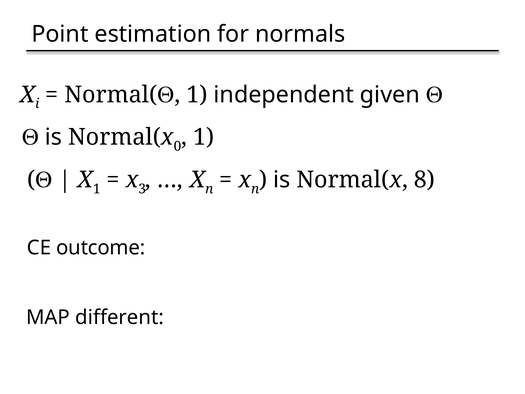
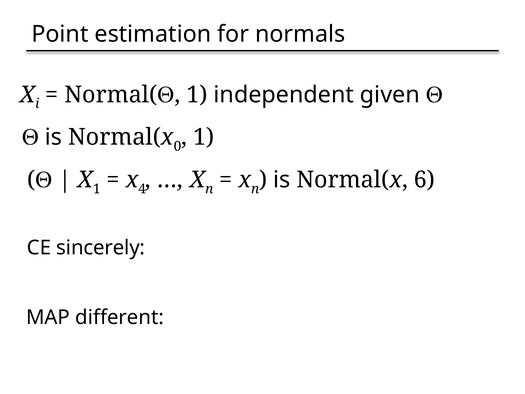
3: 3 -> 4
8: 8 -> 6
outcome: outcome -> sincerely
